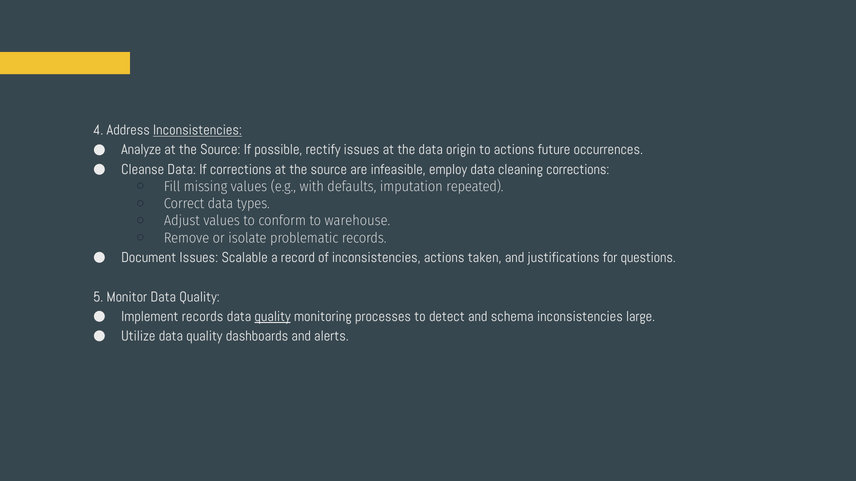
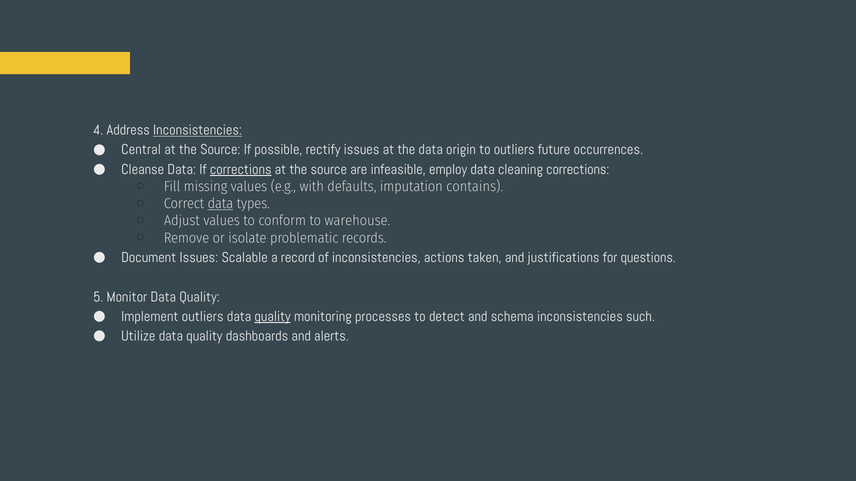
Analyze: Analyze -> Central
to actions: actions -> outliers
corrections at (241, 170) underline: none -> present
repeated: repeated -> contains
data at (220, 204) underline: none -> present
Implement records: records -> outliers
large: large -> such
